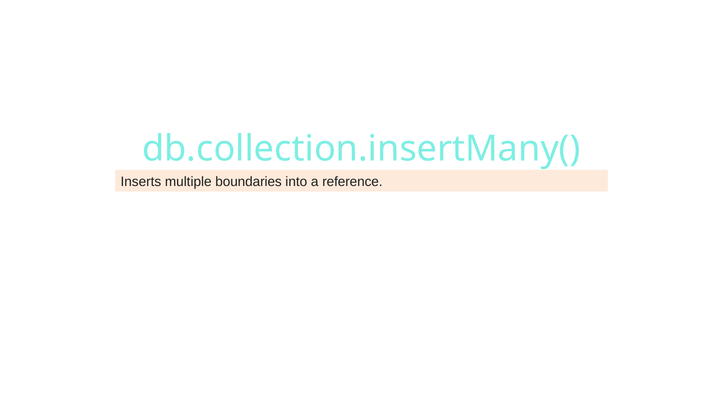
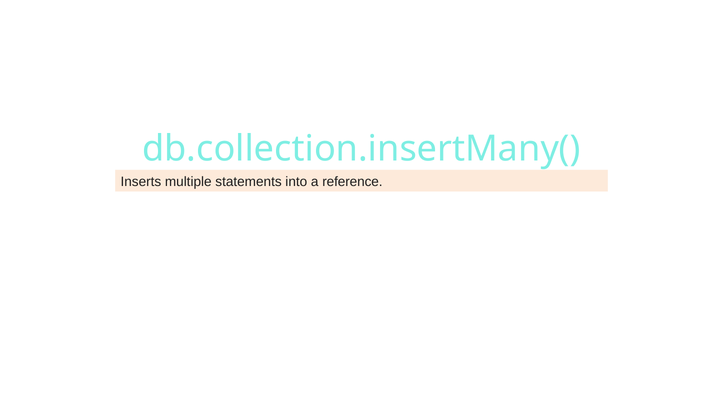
boundaries: boundaries -> statements
